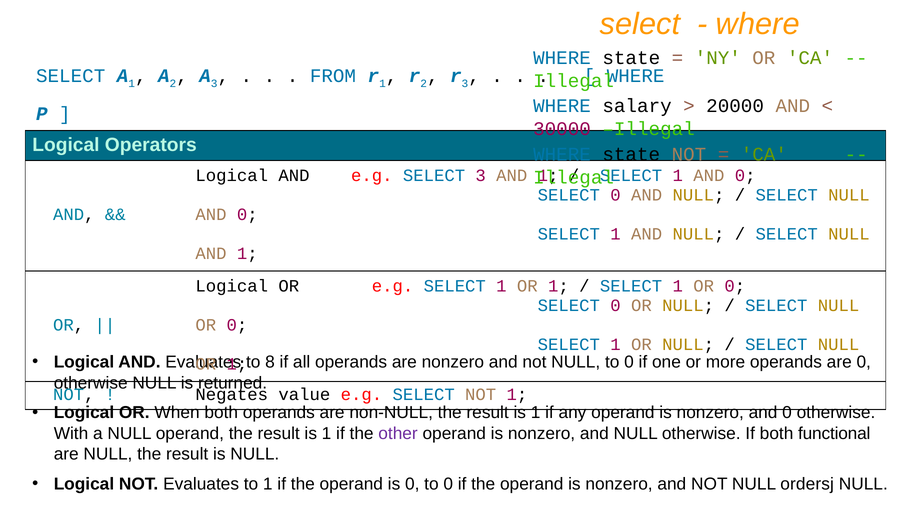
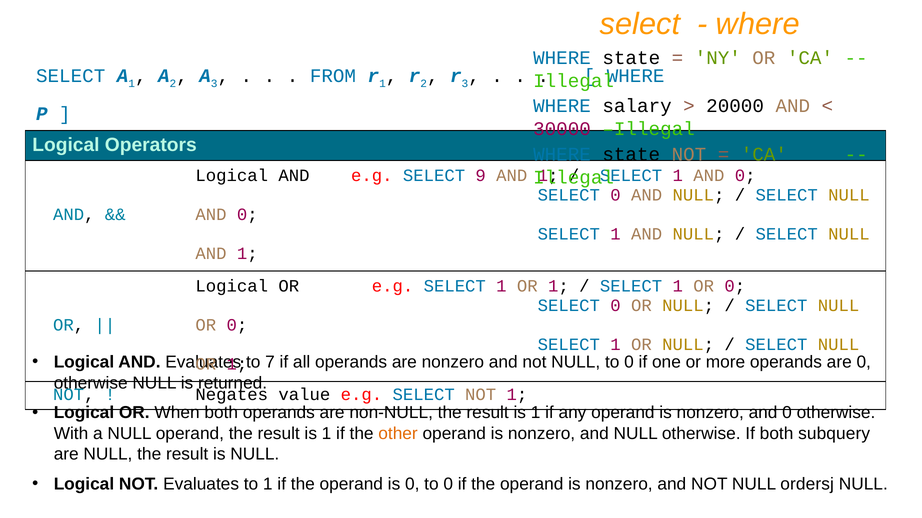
SELECT 3: 3 -> 9
8: 8 -> 7
other colour: purple -> orange
functional: functional -> subquery
